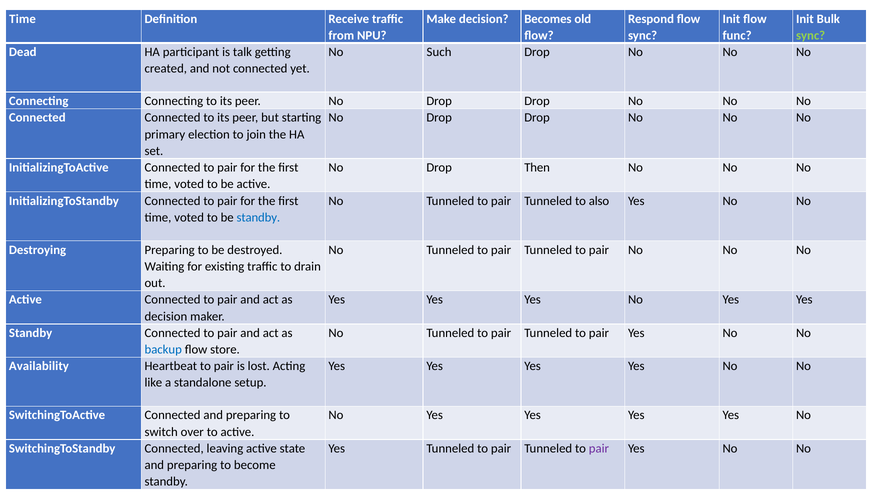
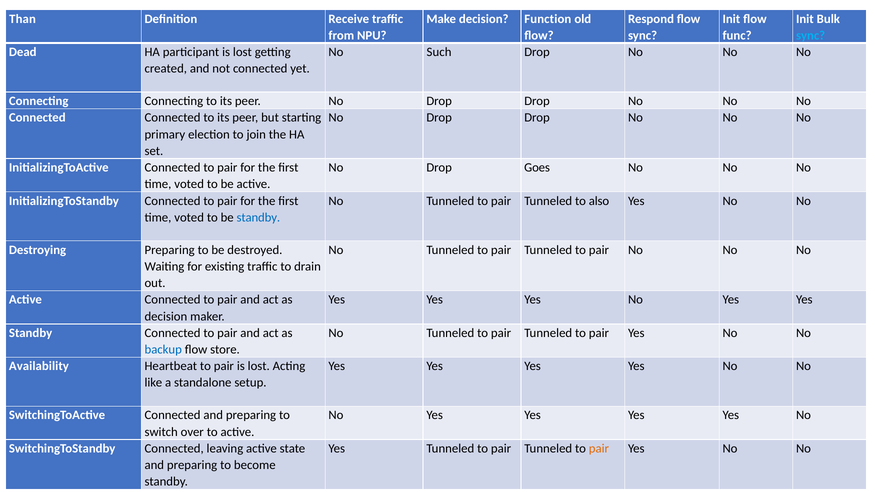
Time at (23, 19): Time -> Than
Becomes: Becomes -> Function
sync at (811, 35) colour: light green -> light blue
participant is talk: talk -> lost
Then: Then -> Goes
pair at (599, 449) colour: purple -> orange
